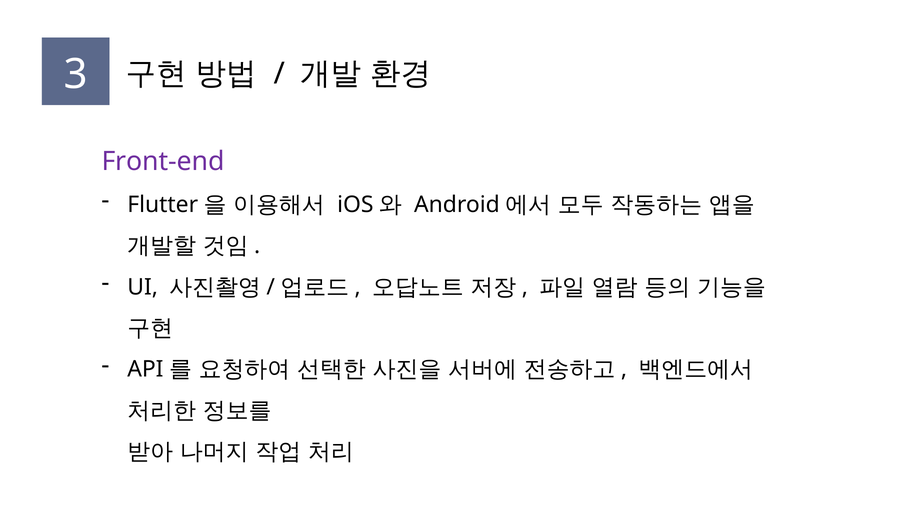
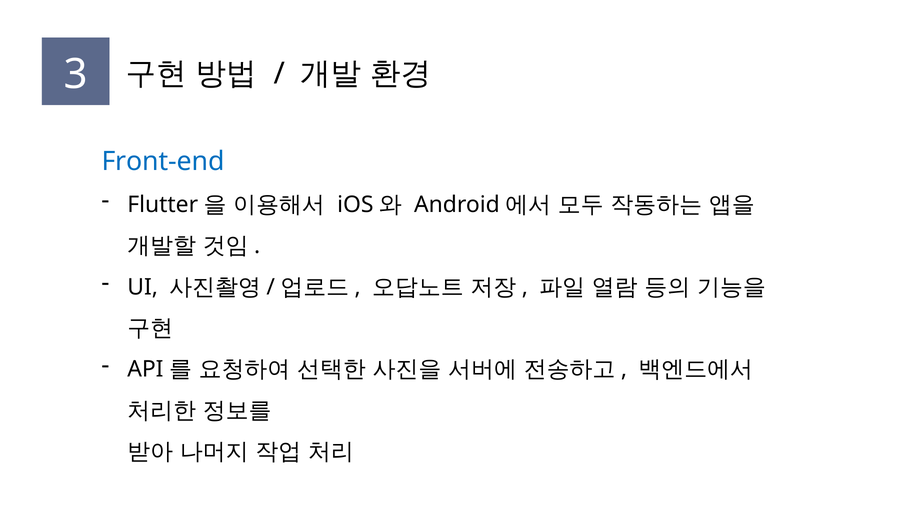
Front-end colour: purple -> blue
